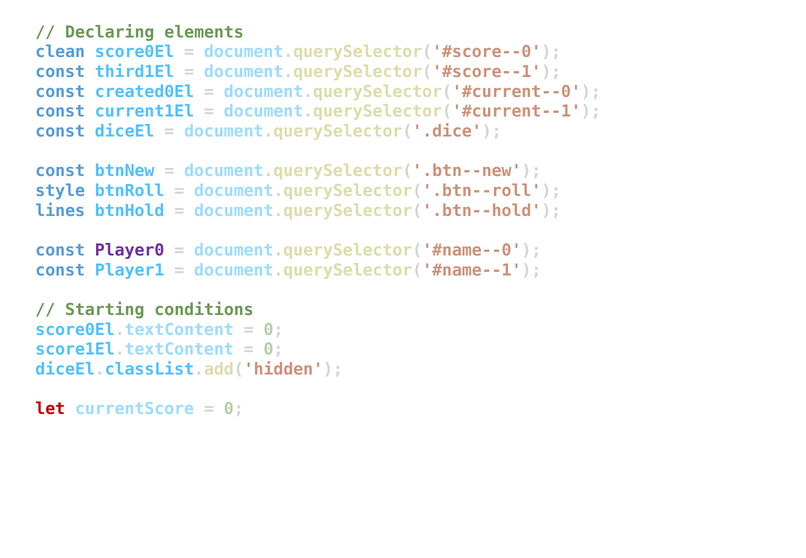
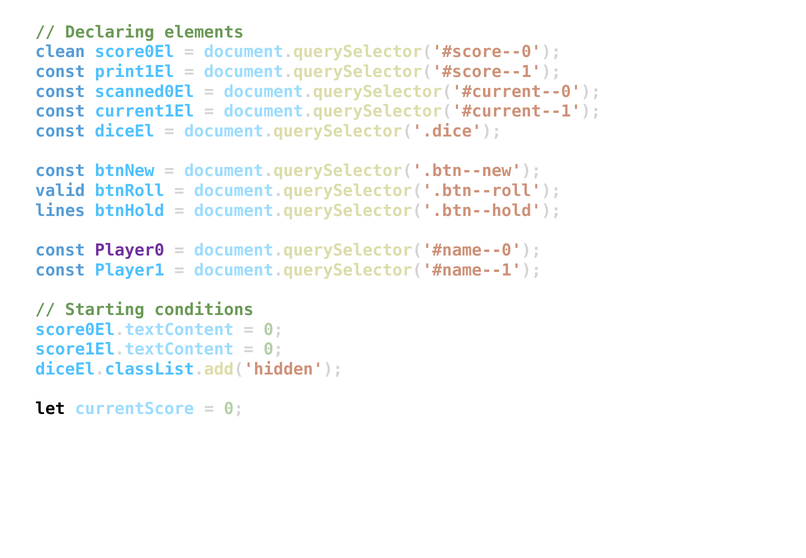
third1El: third1El -> print1El
created0El: created0El -> scanned0El
style: style -> valid
let colour: red -> black
